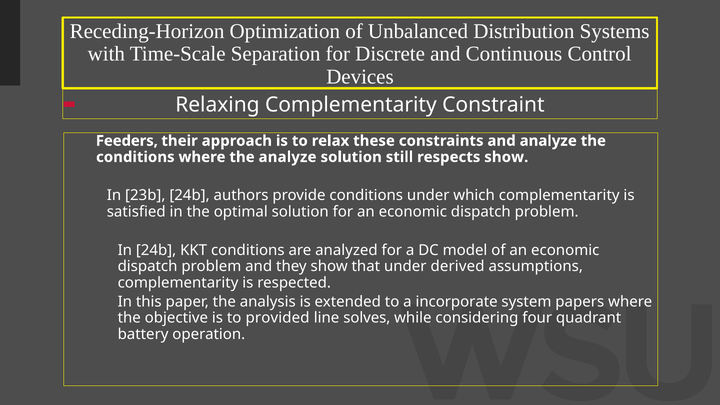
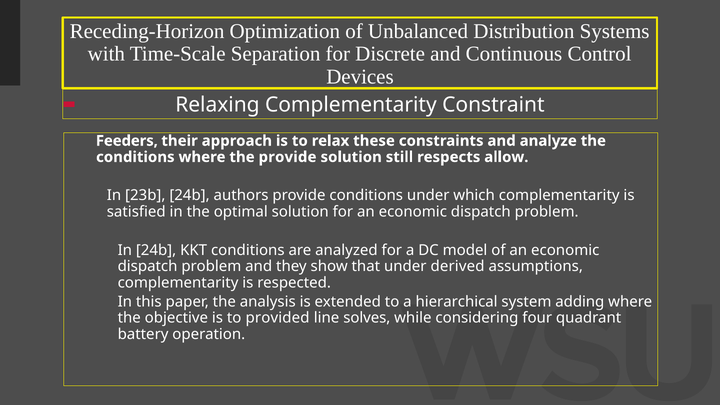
the analyze: analyze -> provide
respects show: show -> allow
incorporate: incorporate -> hierarchical
papers: papers -> adding
